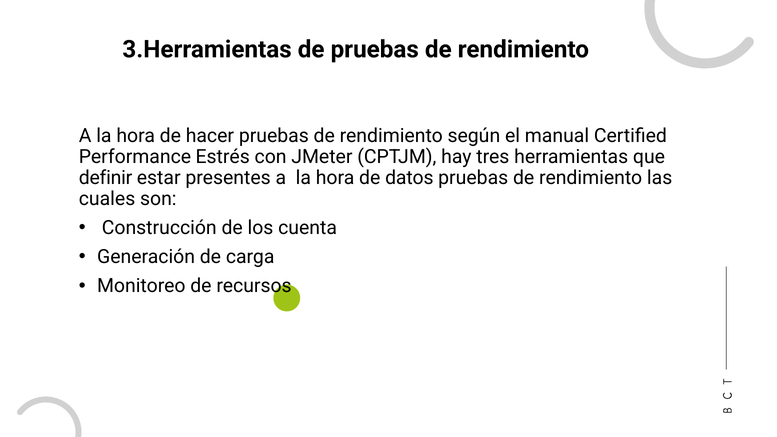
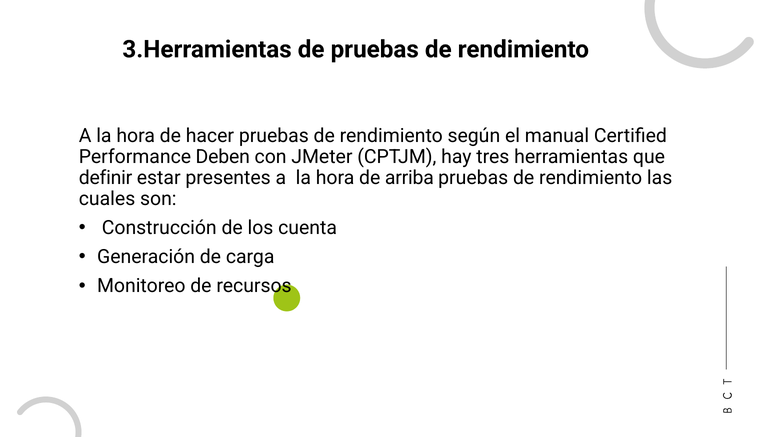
Estrés: Estrés -> Deben
datos: datos -> arriba
